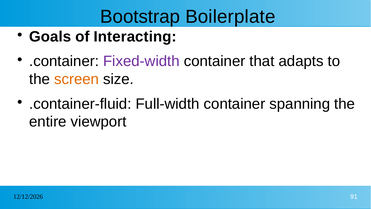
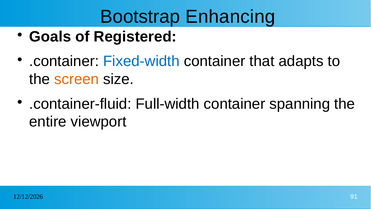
Boilerplate: Boilerplate -> Enhancing
Interacting: Interacting -> Registered
Fixed-width colour: purple -> blue
